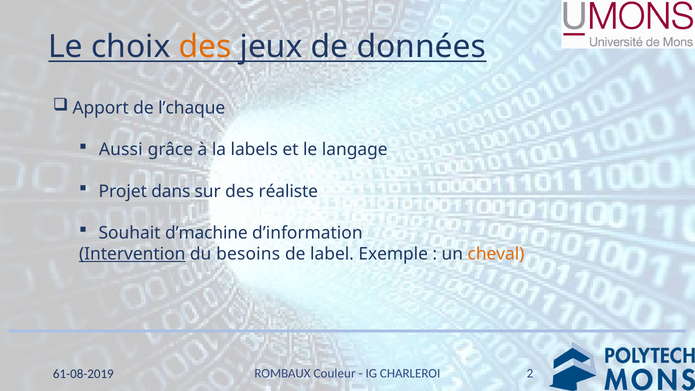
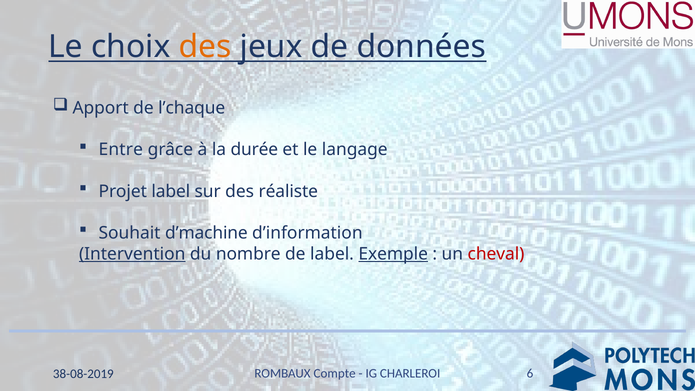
Aussi: Aussi -> Entre
labels: labels -> durée
Projet dans: dans -> label
besoins: besoins -> nombre
Exemple underline: none -> present
cheval colour: orange -> red
Couleur: Couleur -> Compte
2: 2 -> 6
61-08-2019: 61-08-2019 -> 38-08-2019
